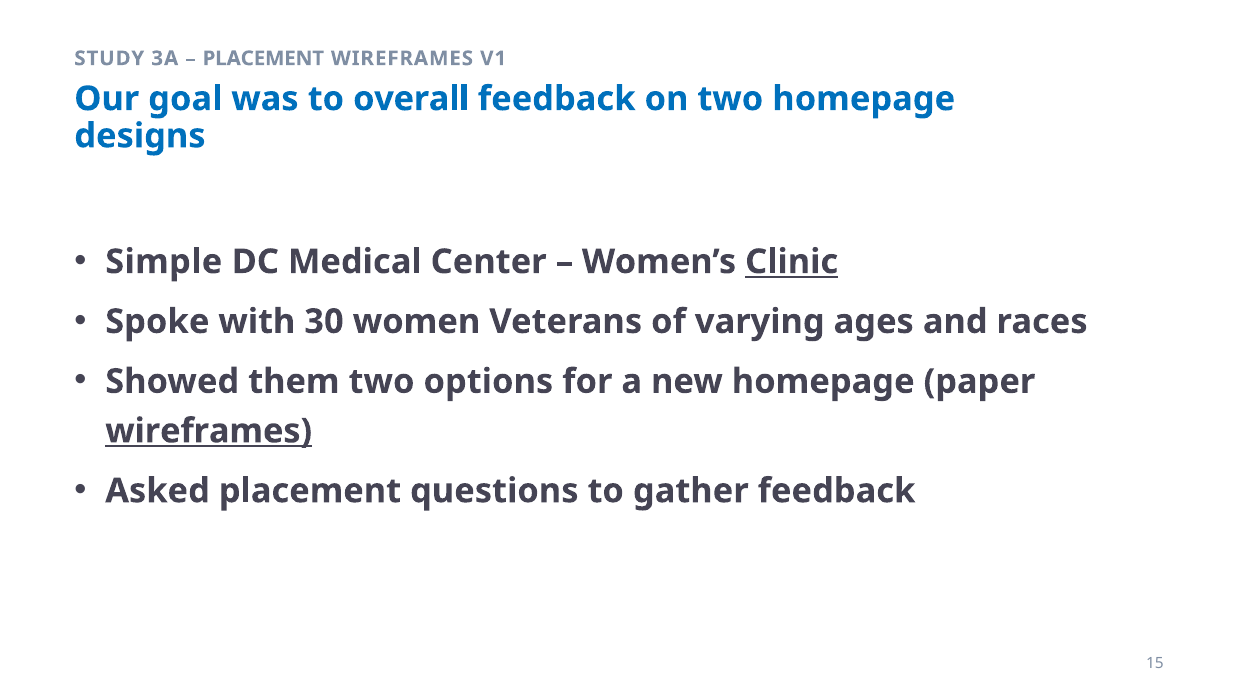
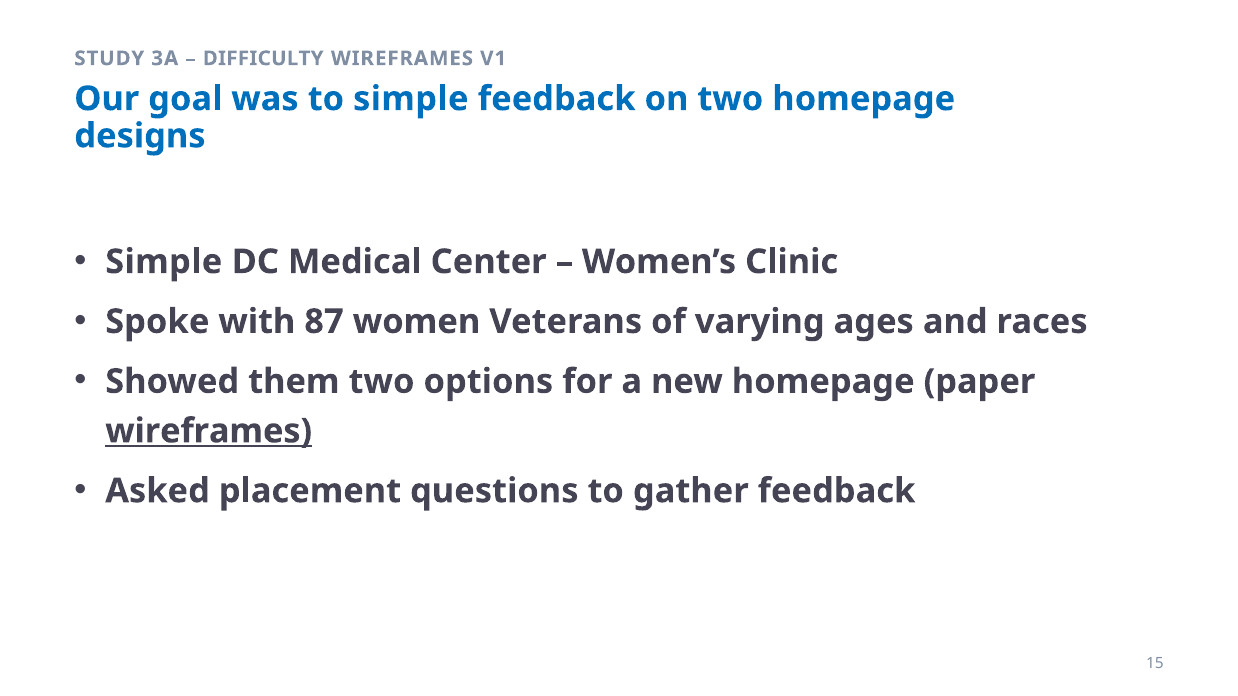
PLACEMENT at (263, 58): PLACEMENT -> DIFFICULTY
to overall: overall -> simple
Clinic underline: present -> none
30: 30 -> 87
